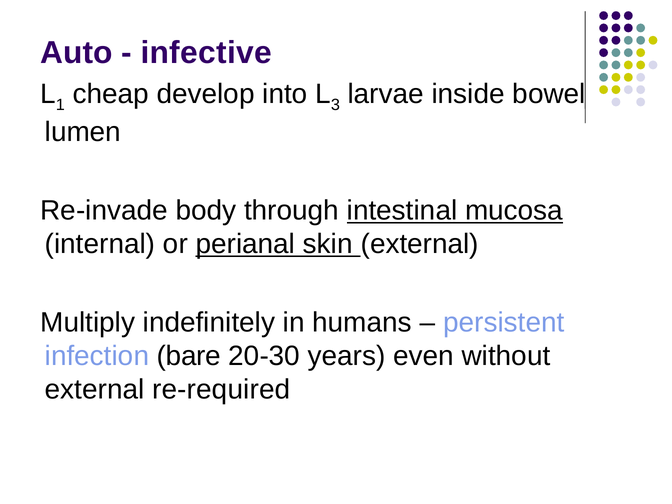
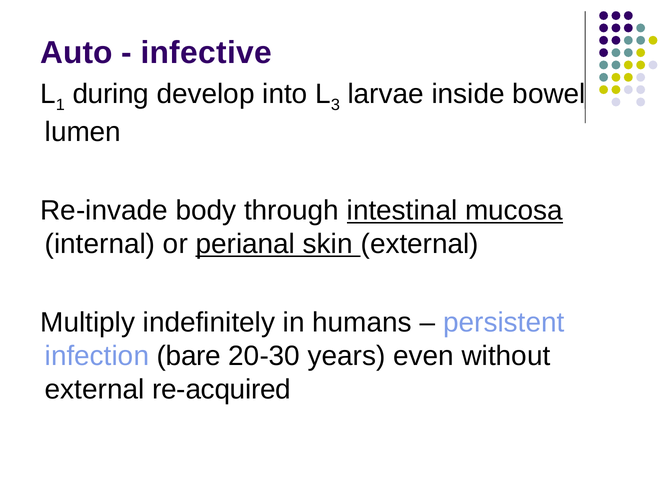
cheap: cheap -> during
re-required: re-required -> re-acquired
